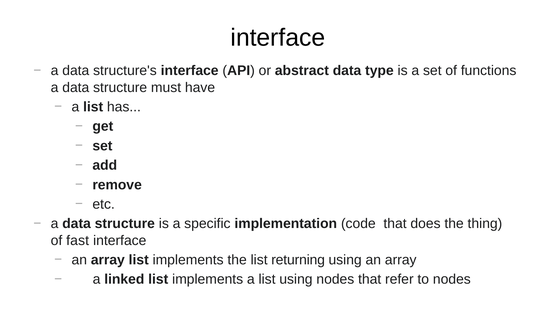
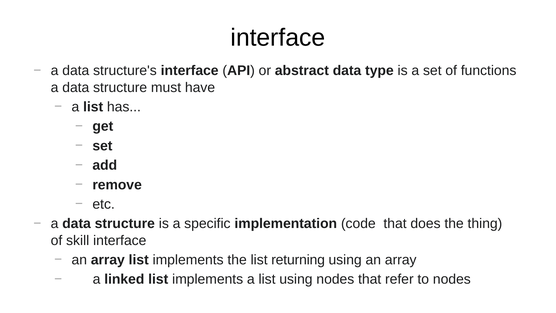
fast: fast -> skill
